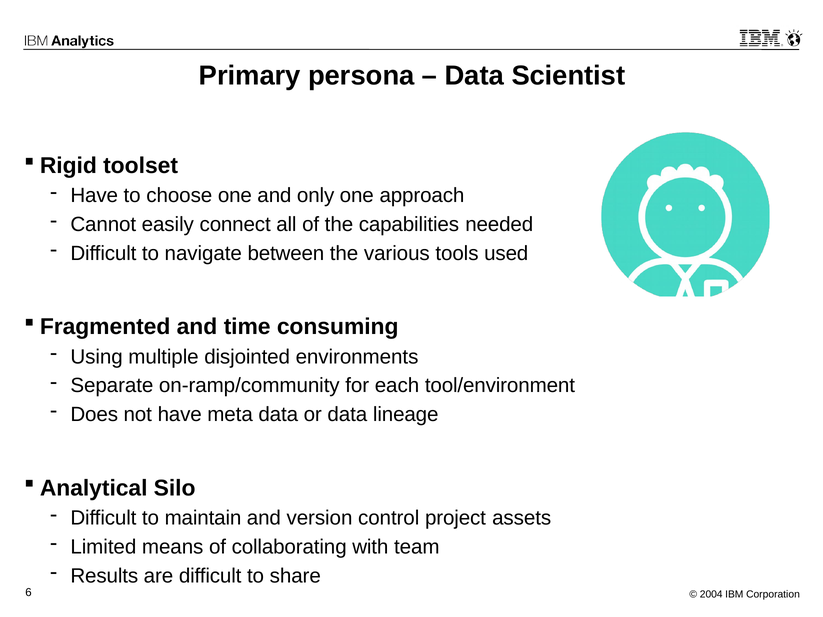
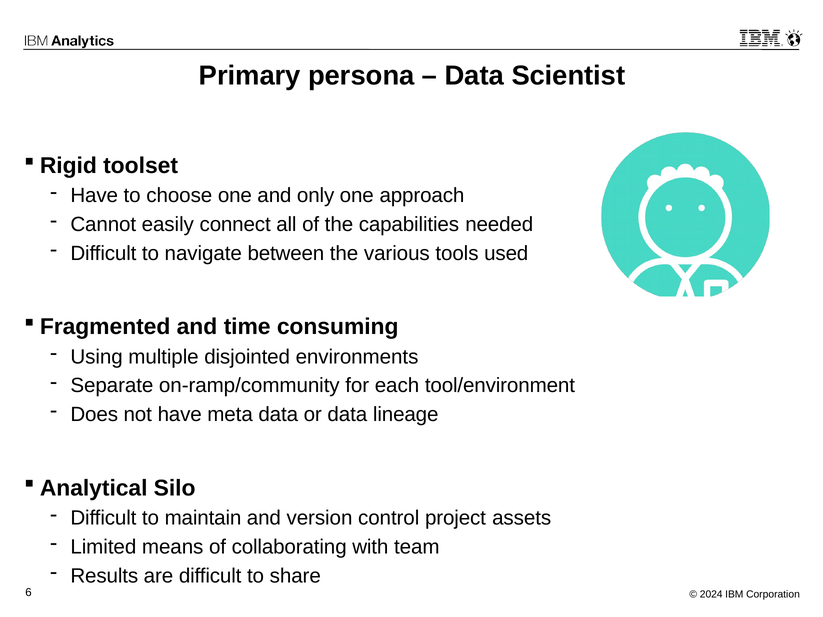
2004: 2004 -> 2024
